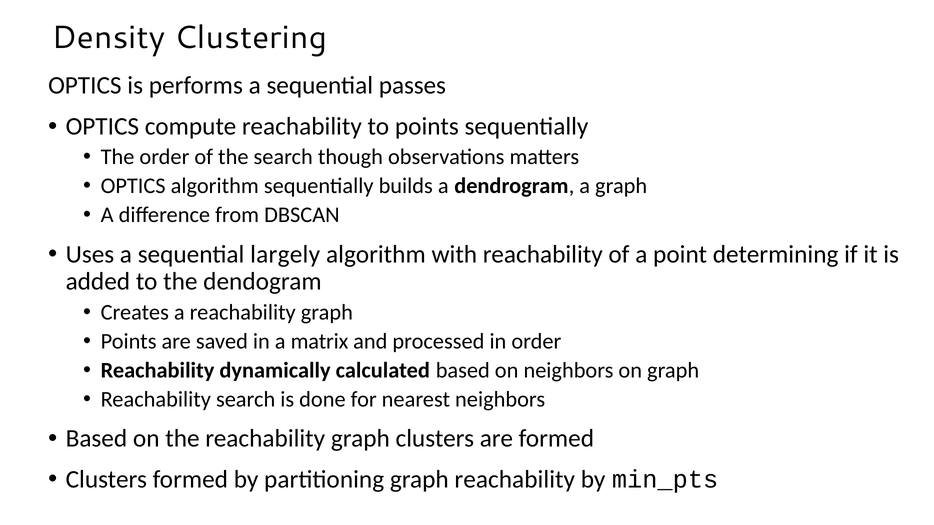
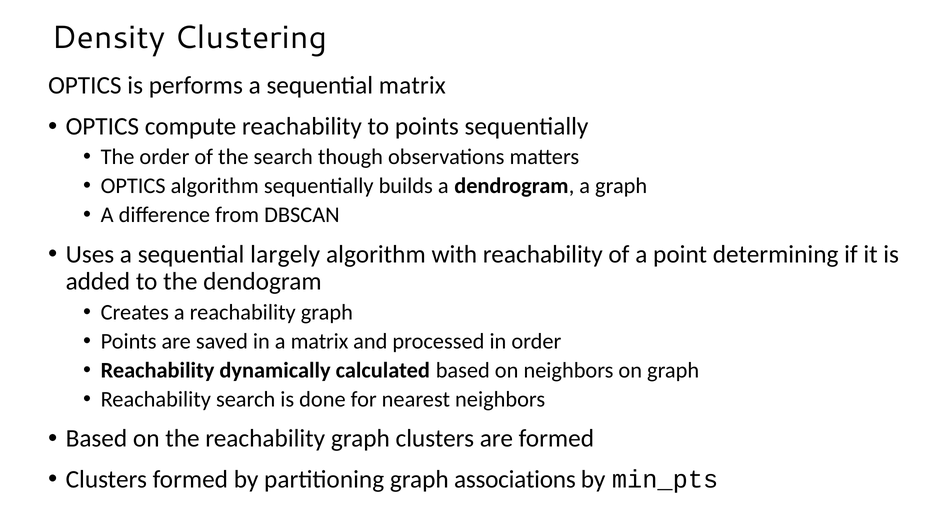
sequential passes: passes -> matrix
graph reachability: reachability -> associations
